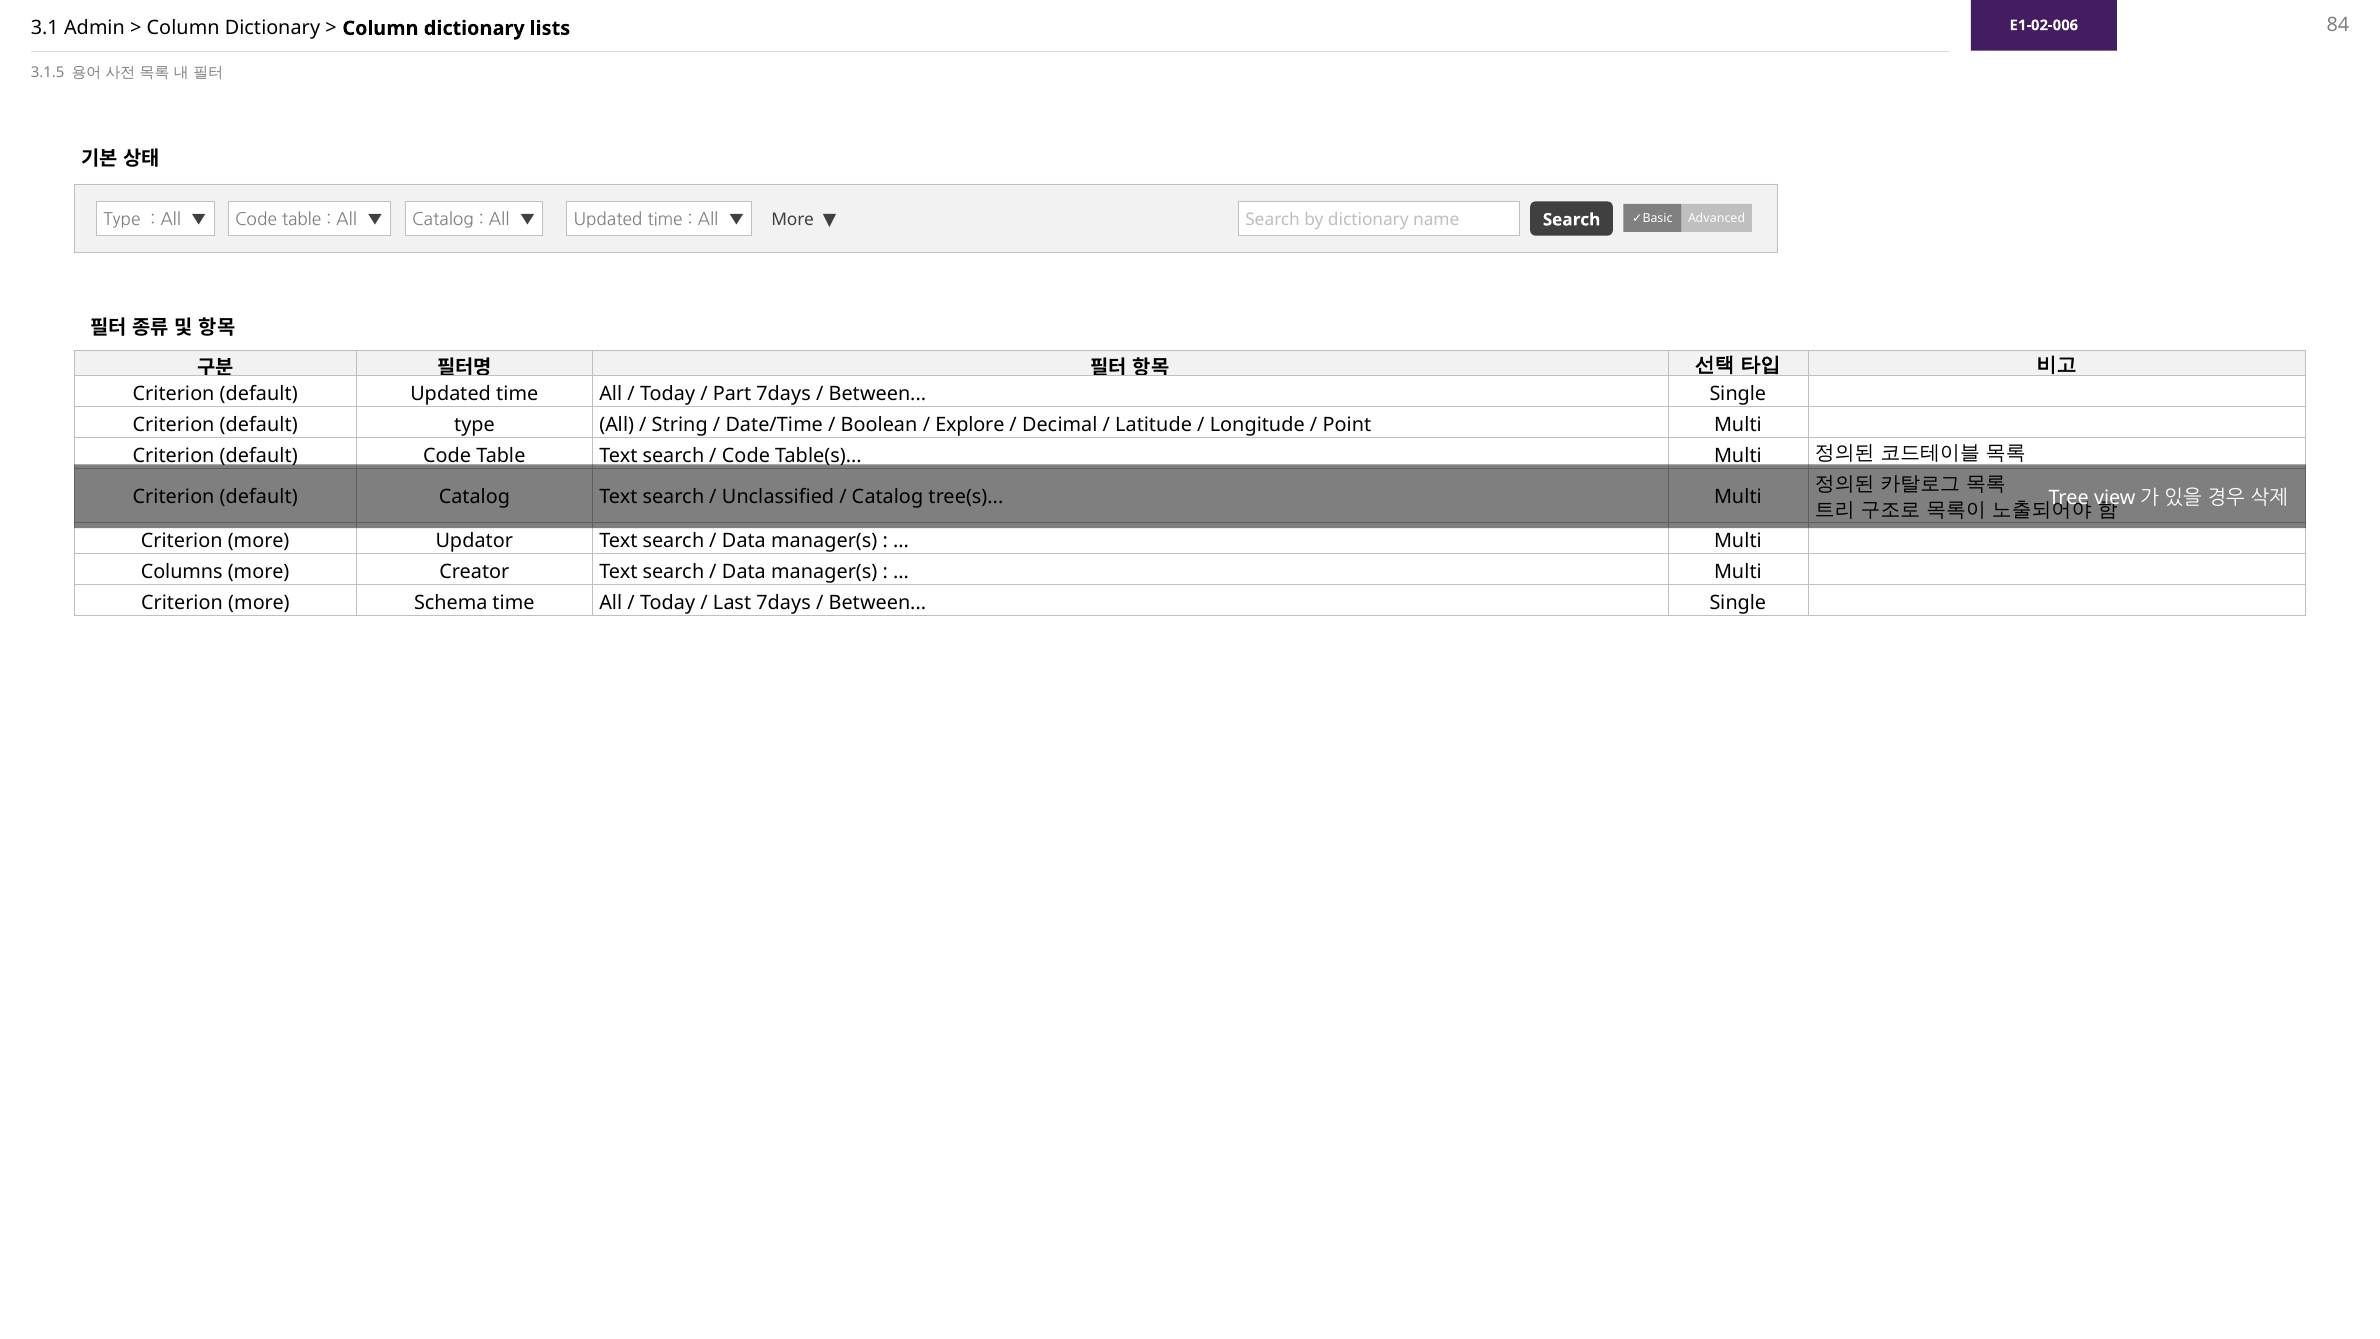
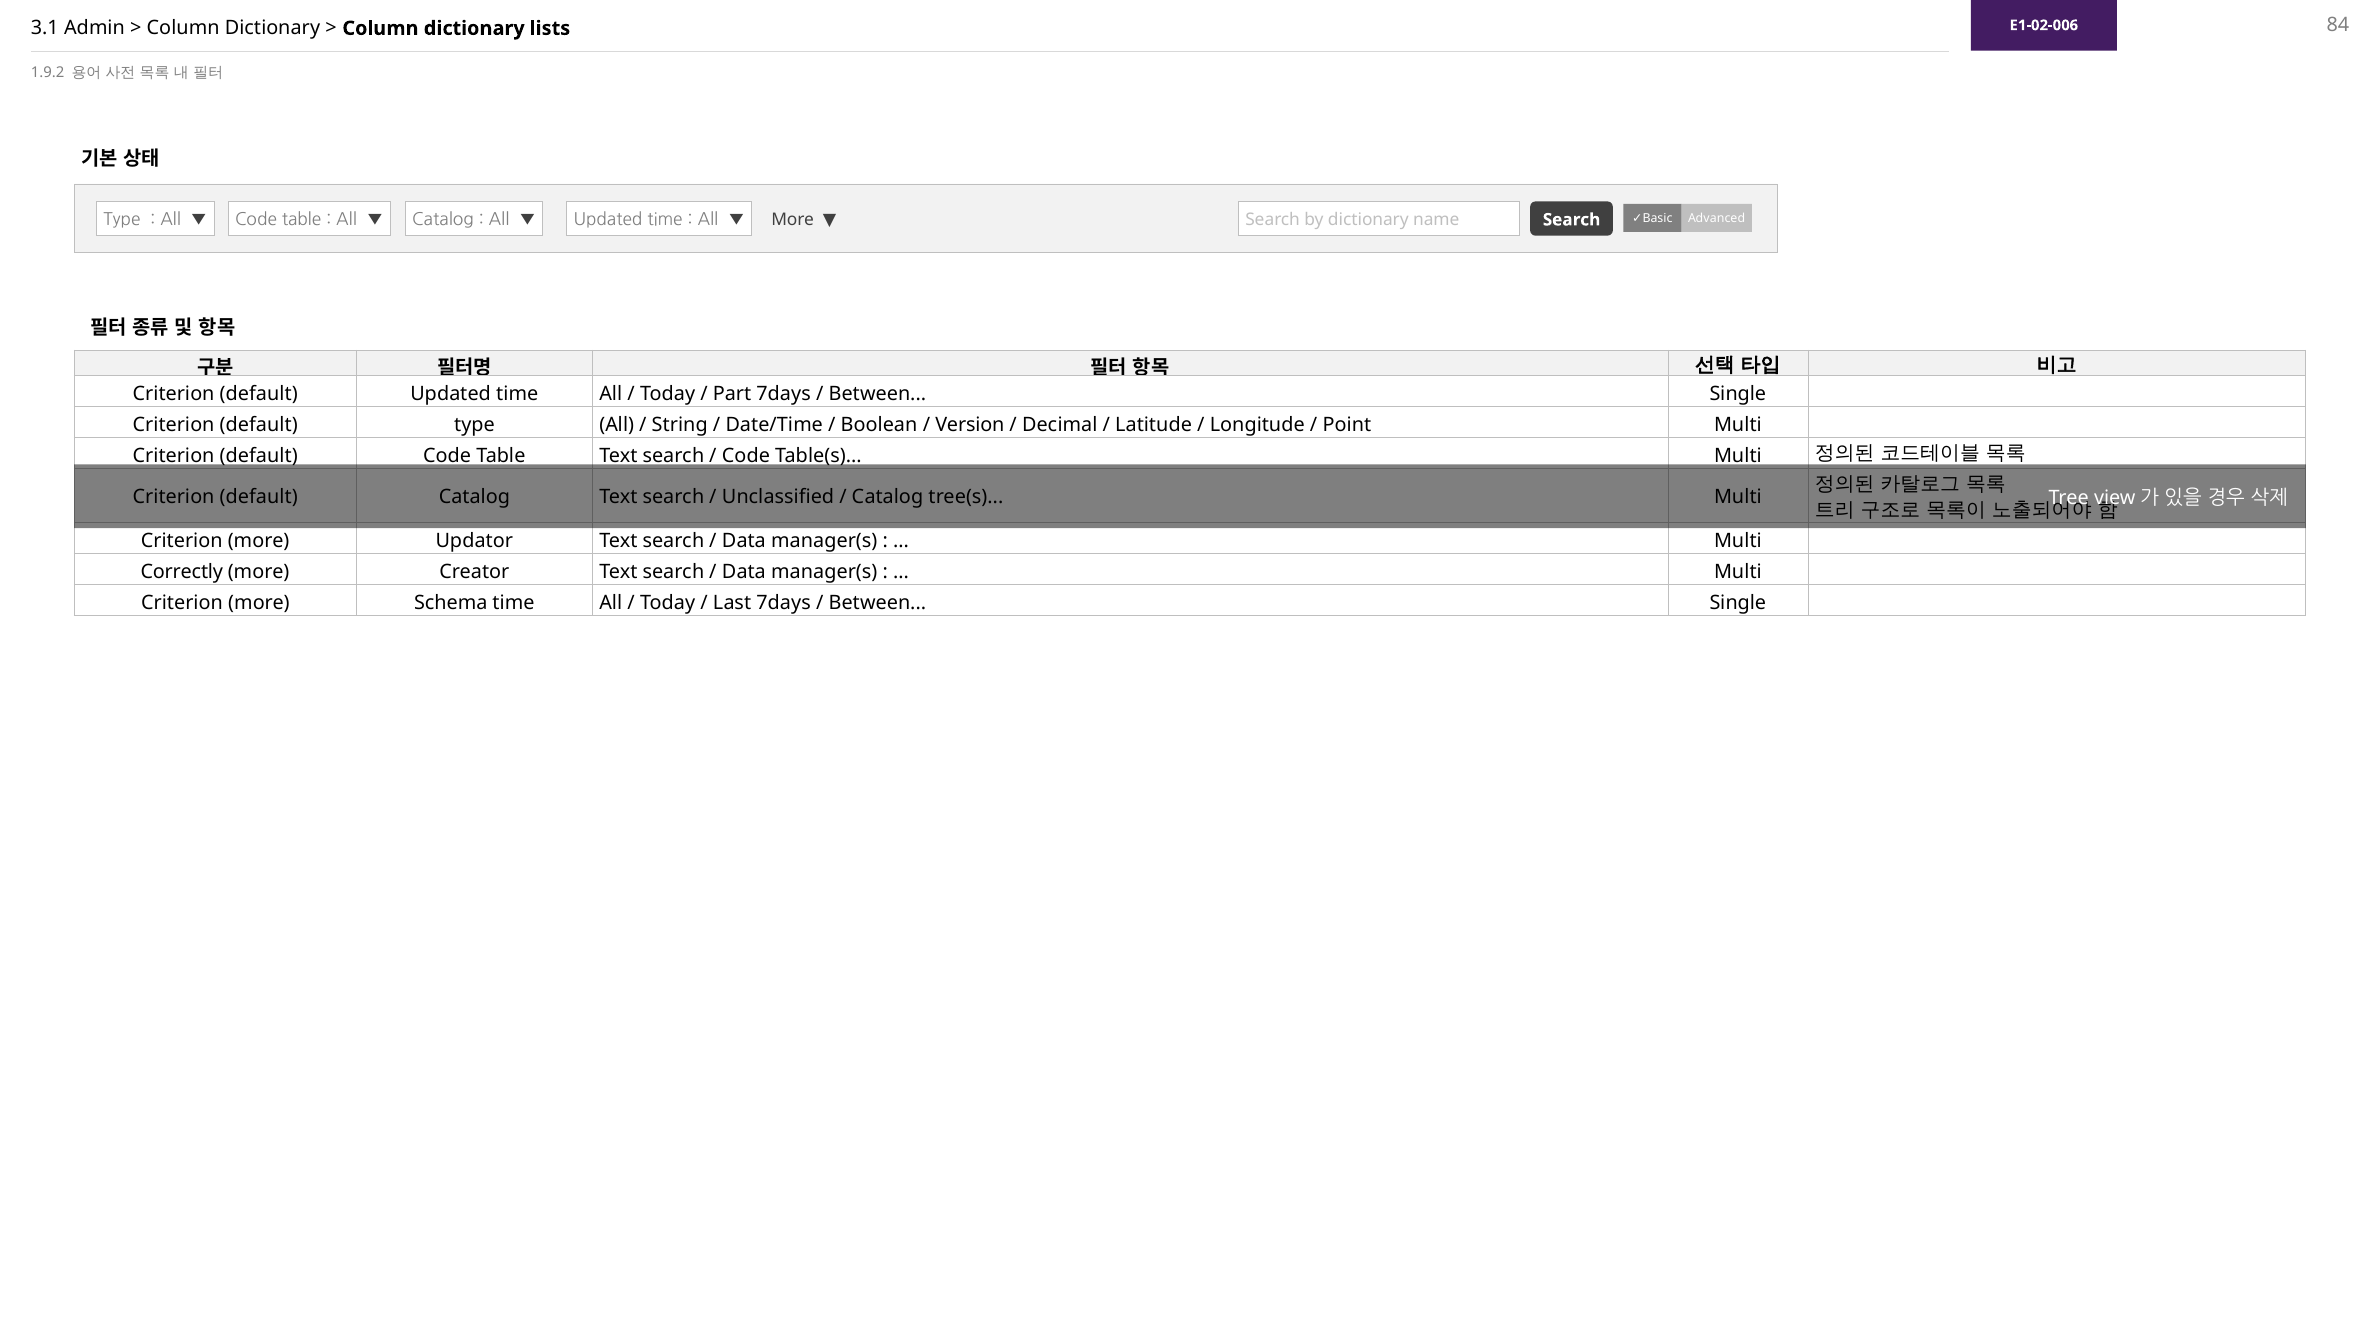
3.1.5: 3.1.5 -> 1.9.2
Explore: Explore -> Version
Columns: Columns -> Correctly
